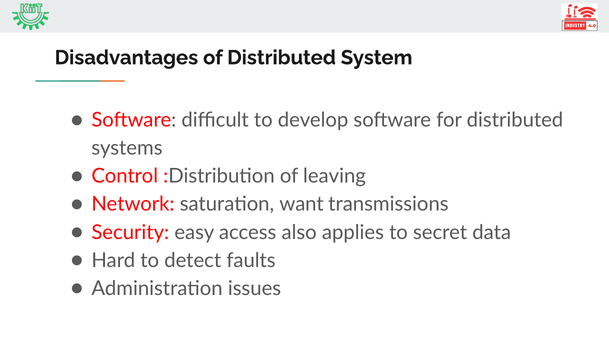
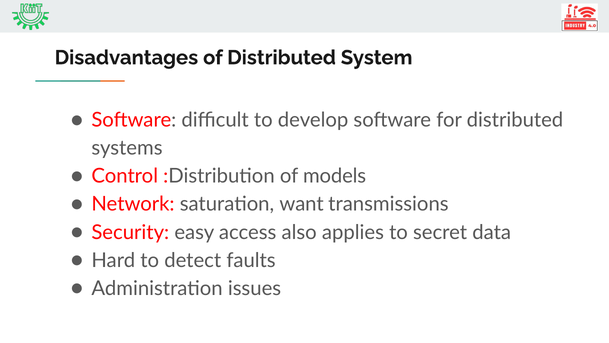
leaving: leaving -> models
